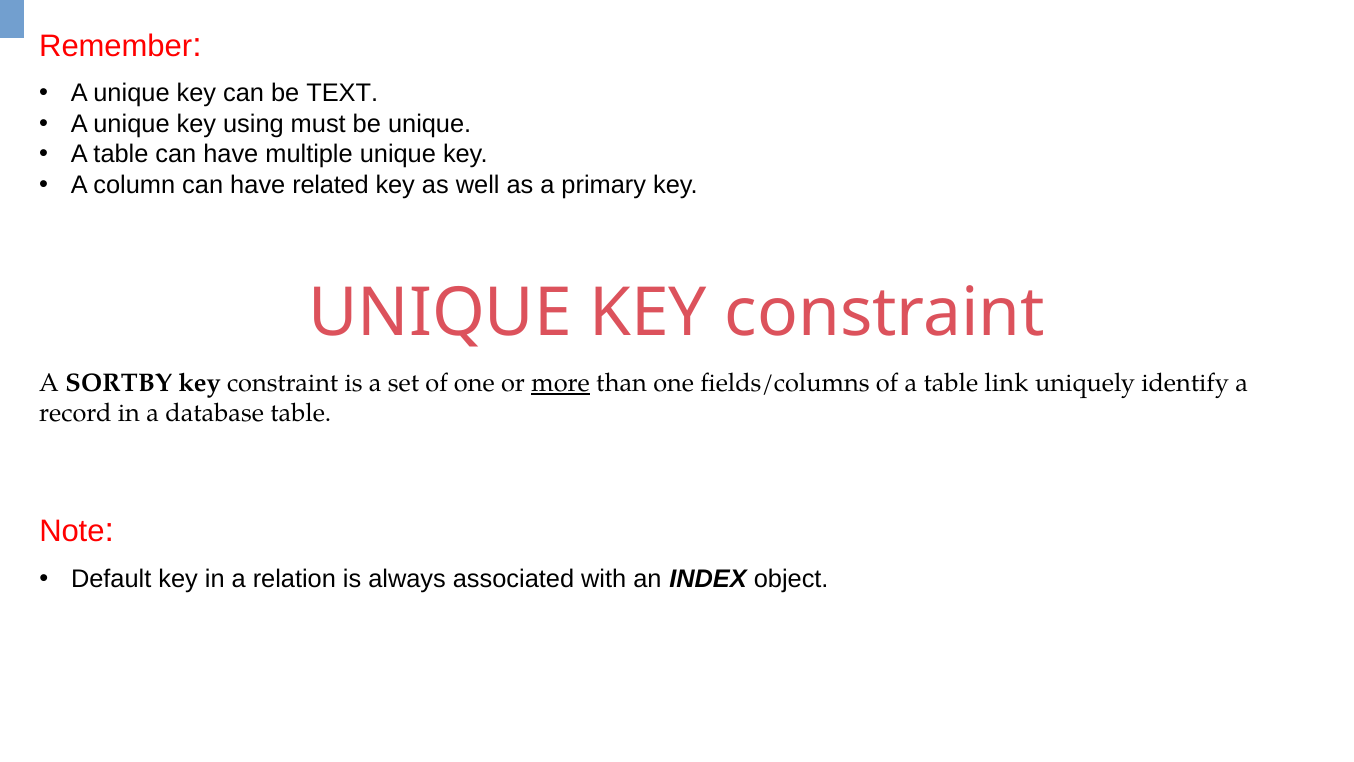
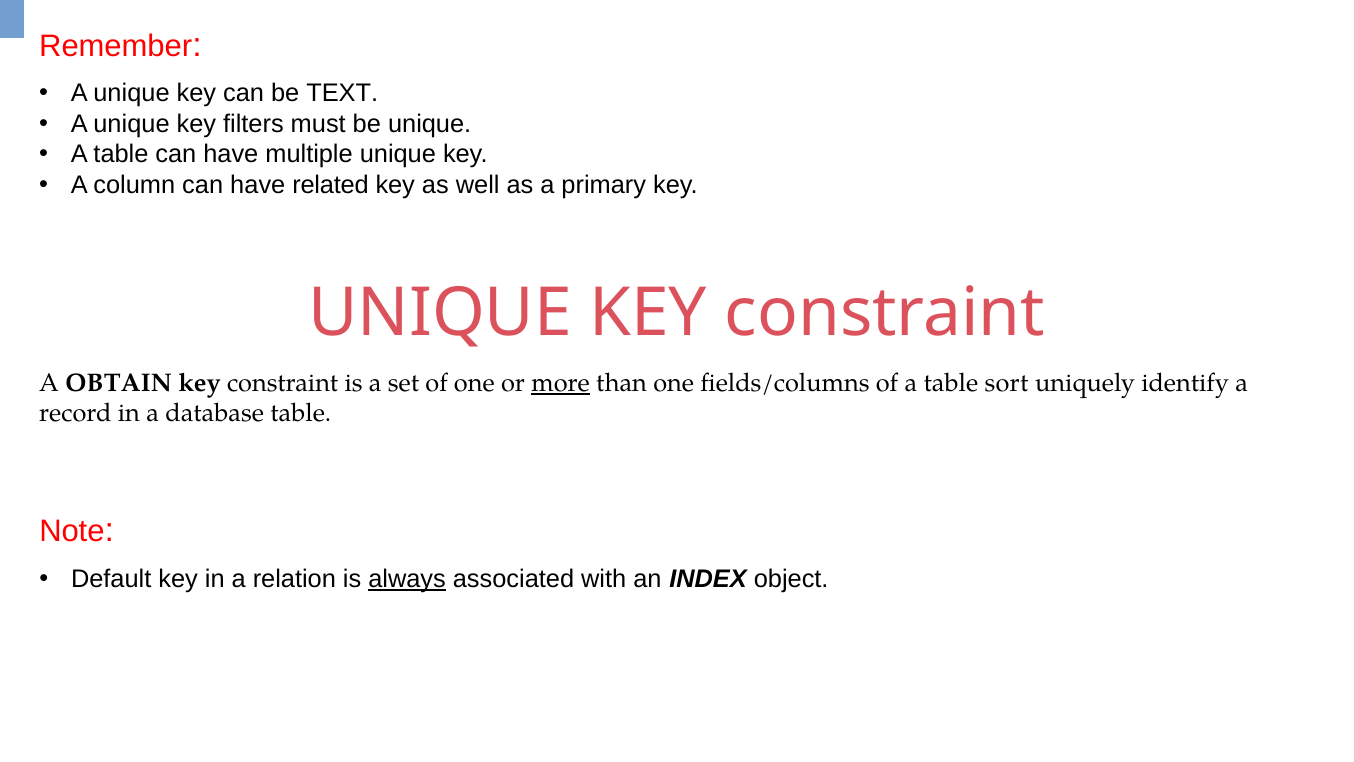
using: using -> filters
SORTBY: SORTBY -> OBTAIN
link: link -> sort
always underline: none -> present
